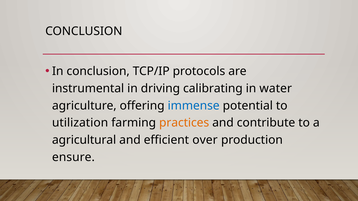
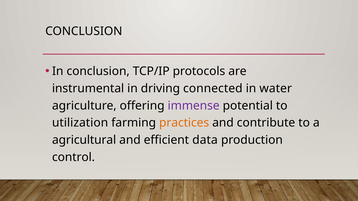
calibrating: calibrating -> connected
immense colour: blue -> purple
over: over -> data
ensure: ensure -> control
